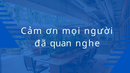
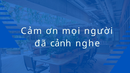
quan: quan -> cảnh
